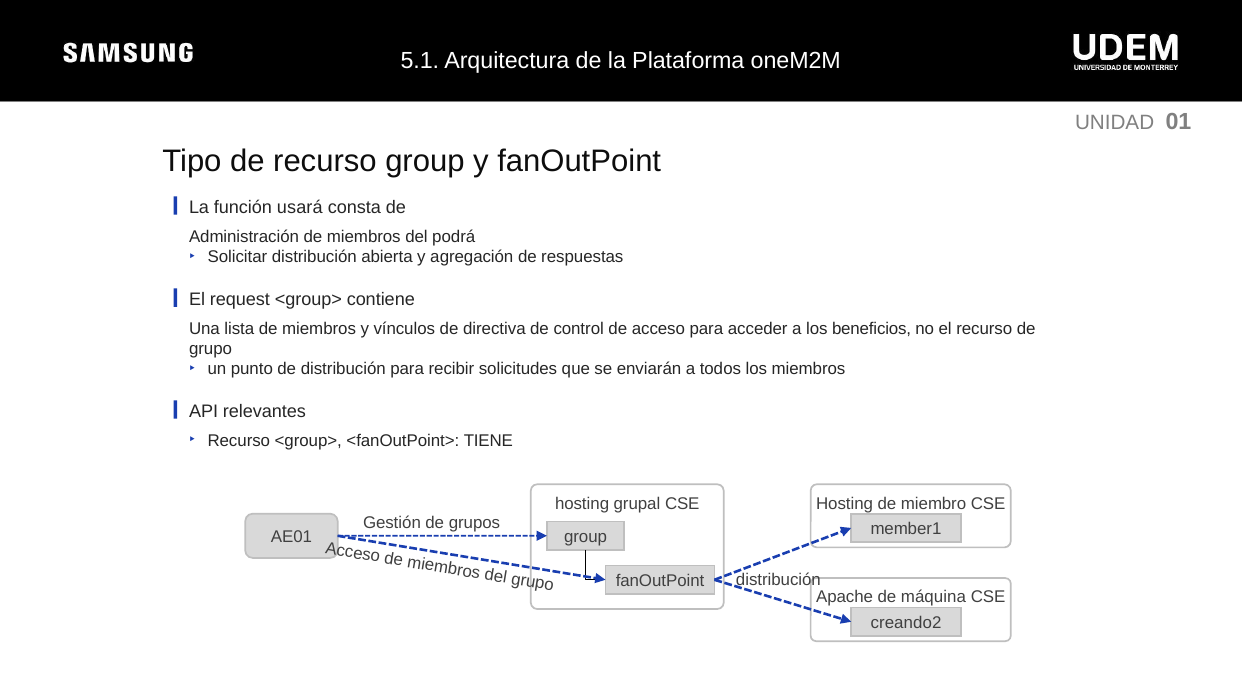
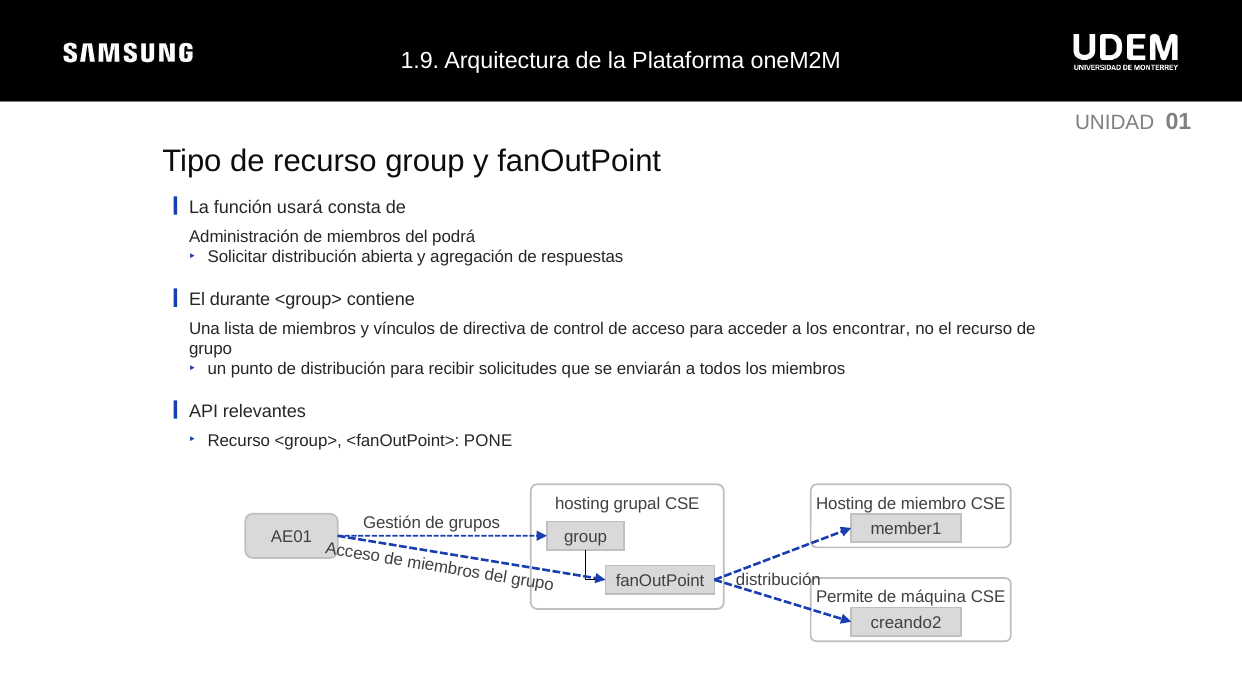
5.1: 5.1 -> 1.9
request: request -> durante
beneficios: beneficios -> encontrar
TIENE: TIENE -> PONE
Apache: Apache -> Permite
